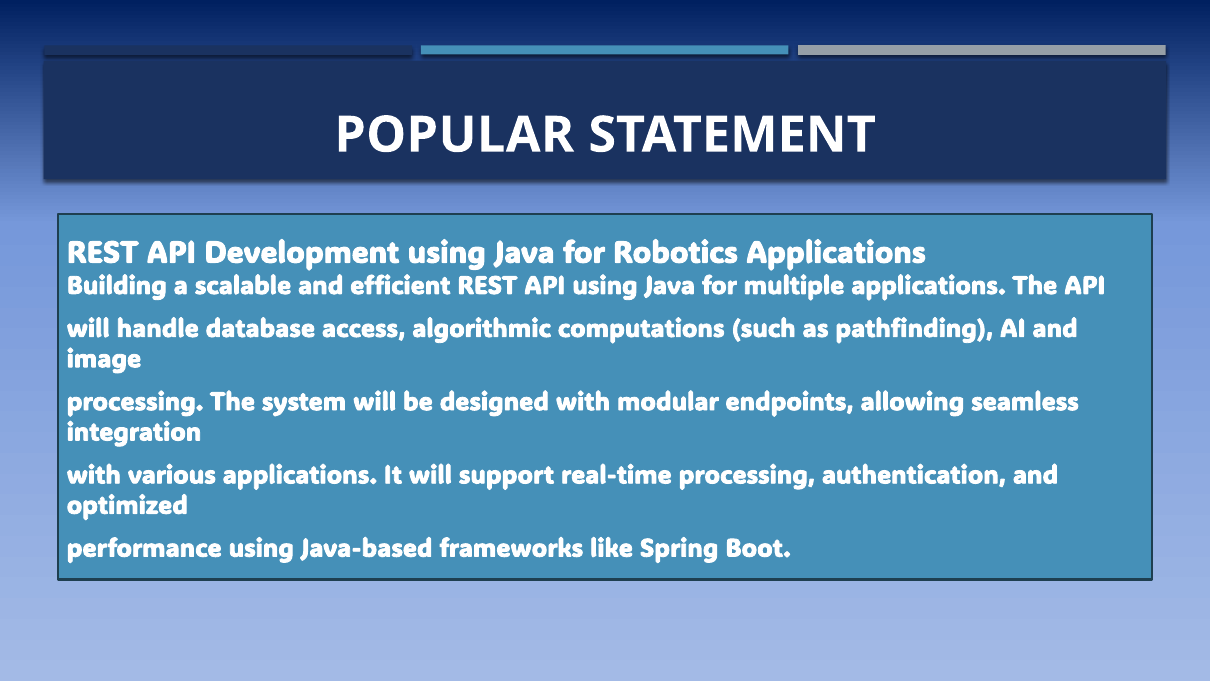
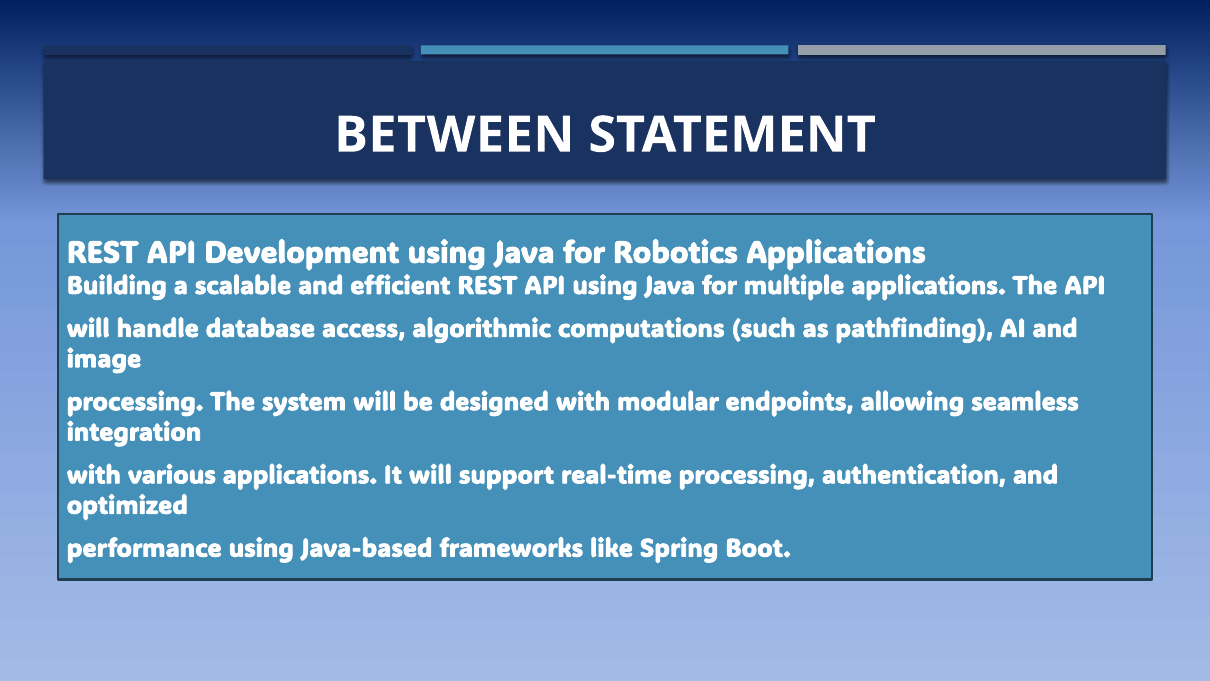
POPULAR: POPULAR -> BETWEEN
